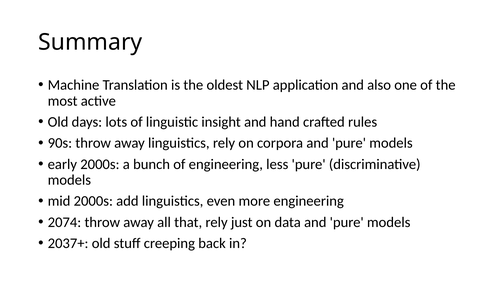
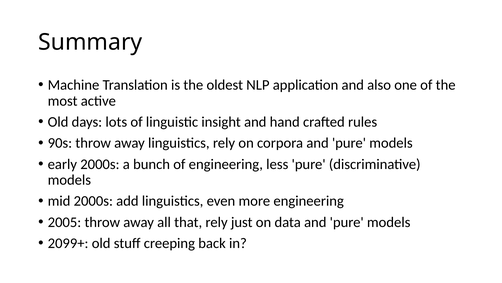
2074: 2074 -> 2005
2037+: 2037+ -> 2099+
